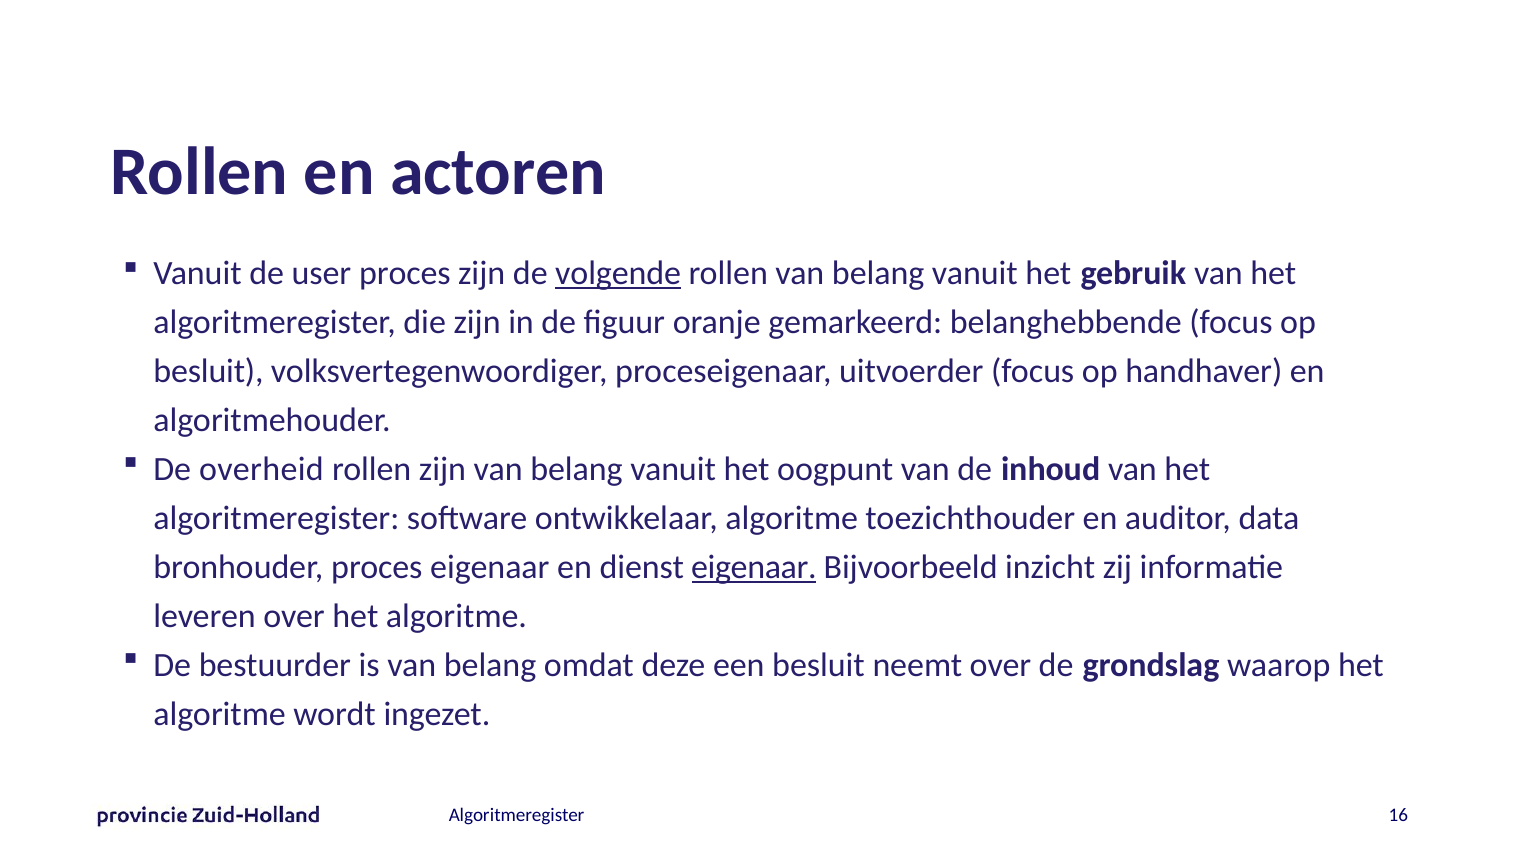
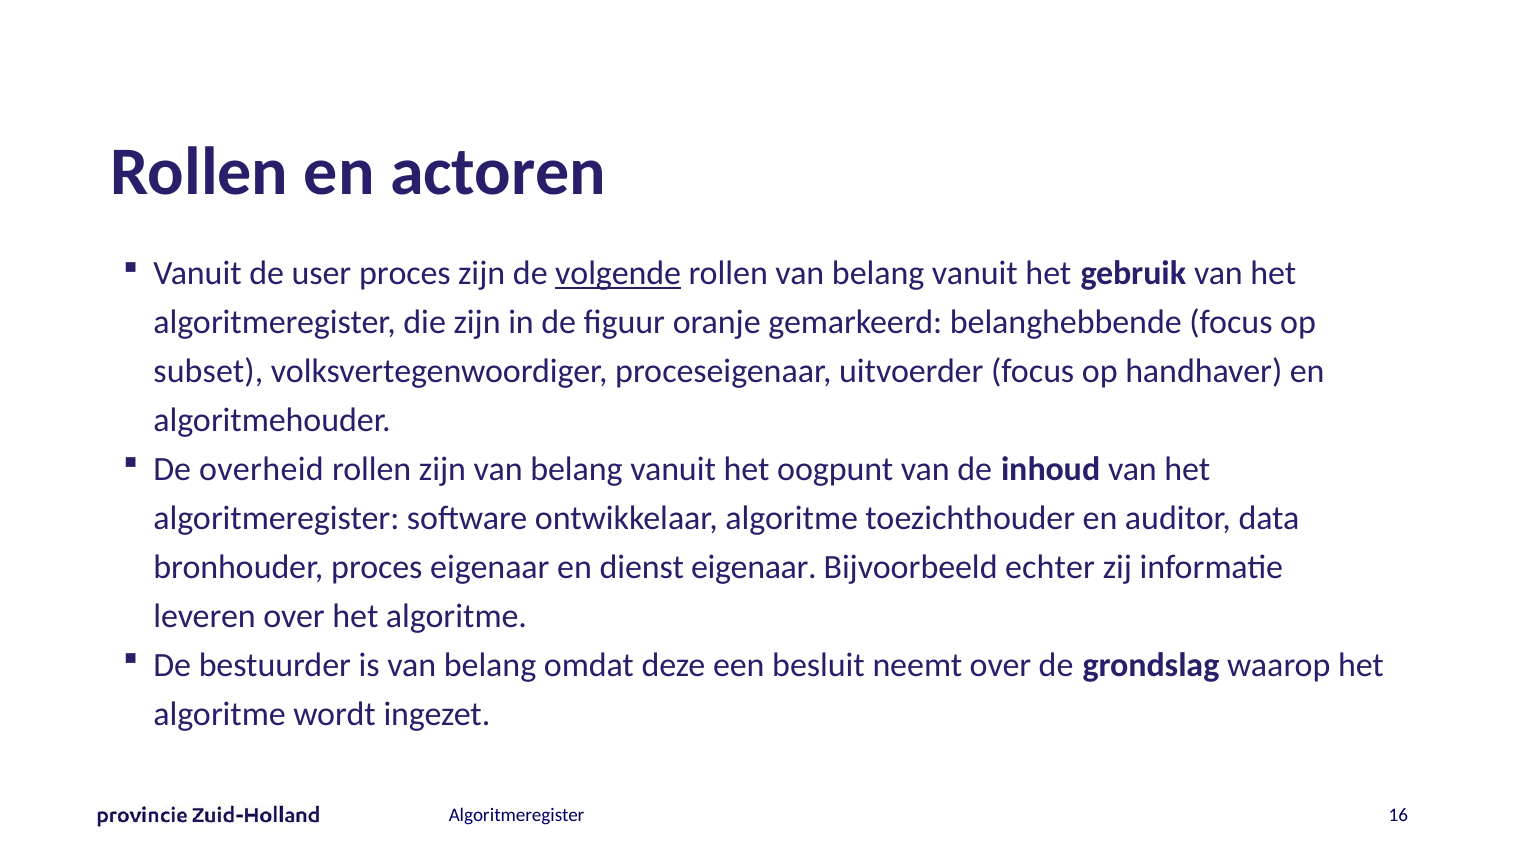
besluit at (208, 372): besluit -> subset
eigenaar at (754, 567) underline: present -> none
inzicht: inzicht -> echter
